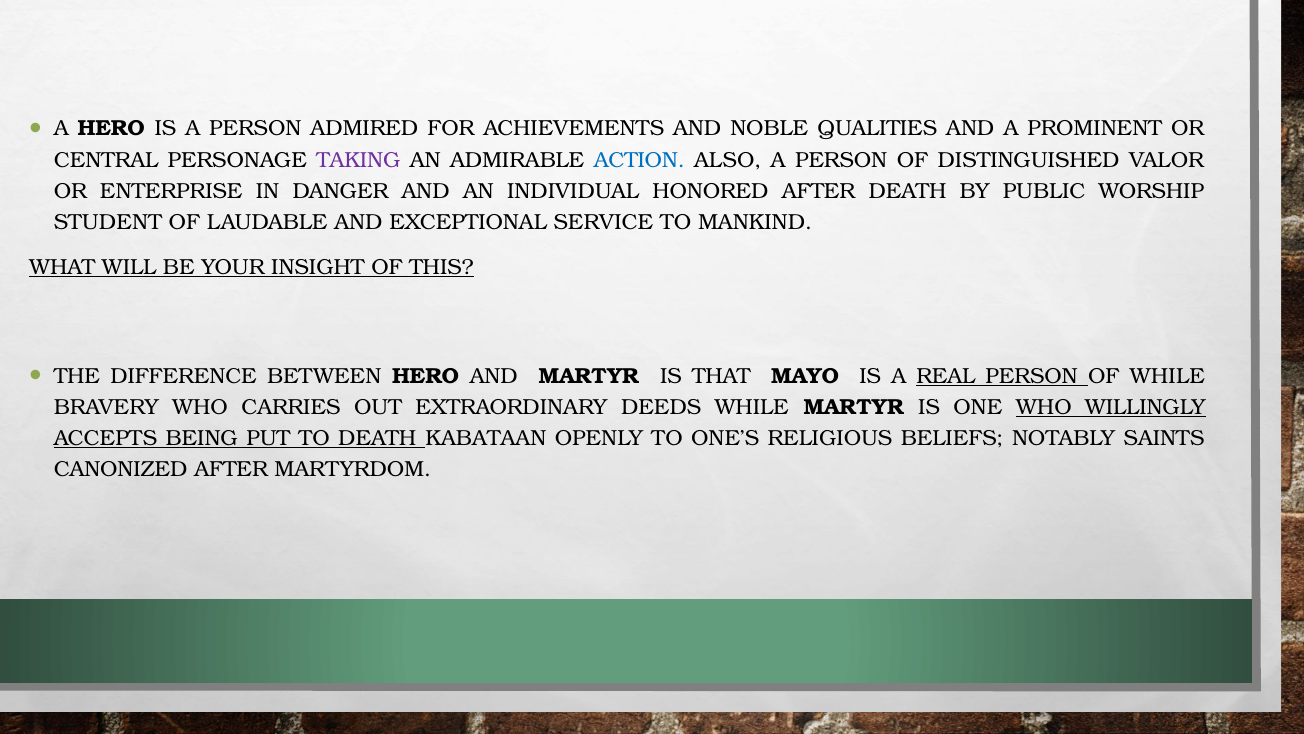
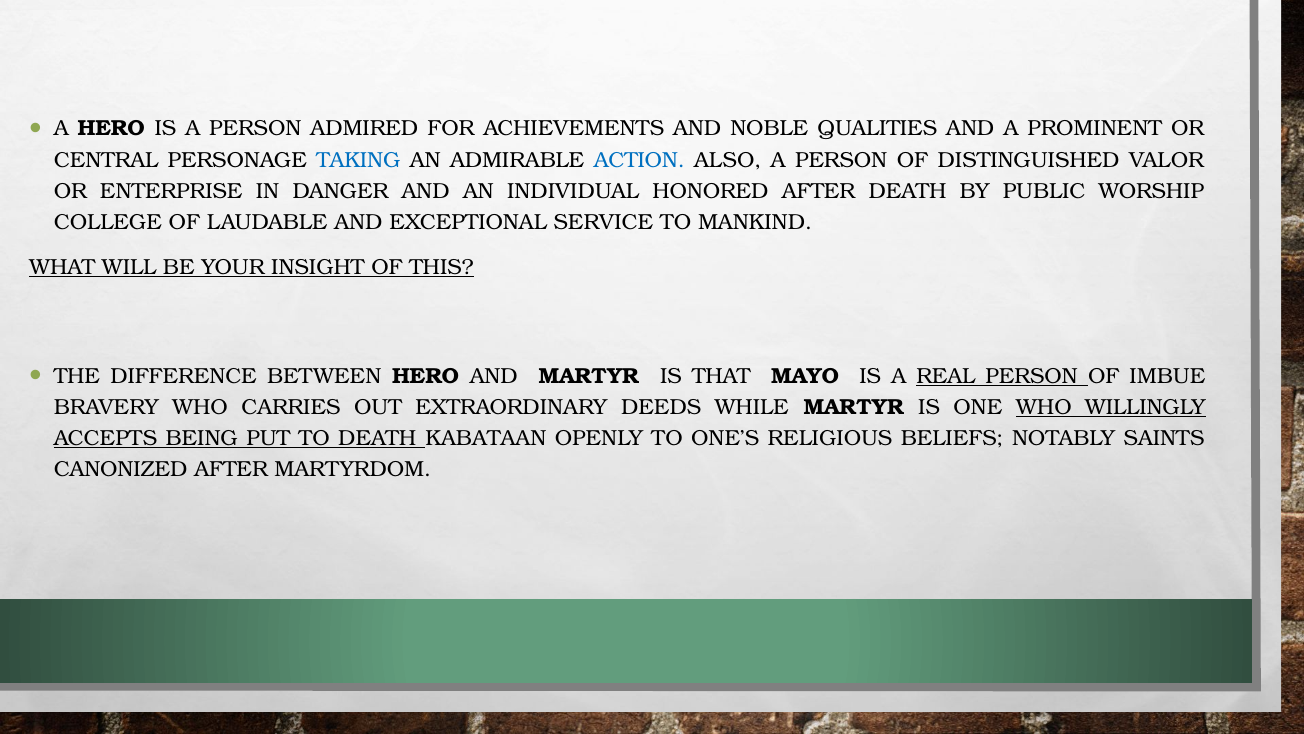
TAKING colour: purple -> blue
STUDENT: STUDENT -> COLLEGE
OF WHILE: WHILE -> IMBUE
